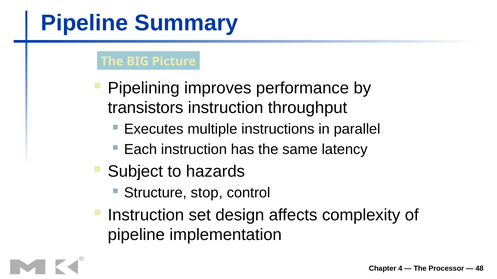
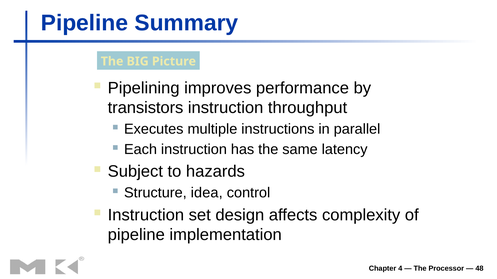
stop: stop -> idea
